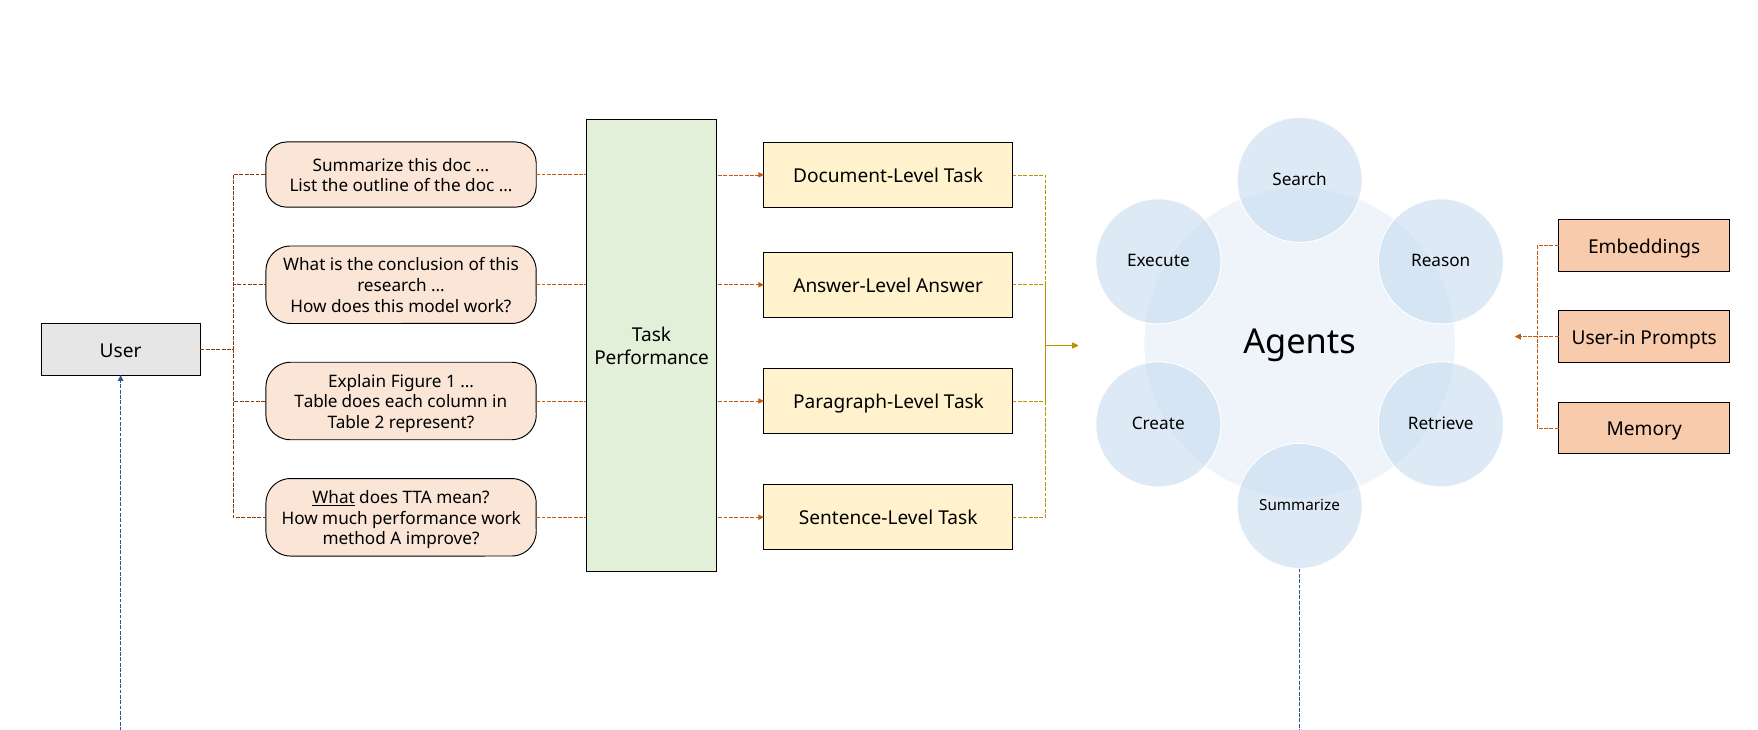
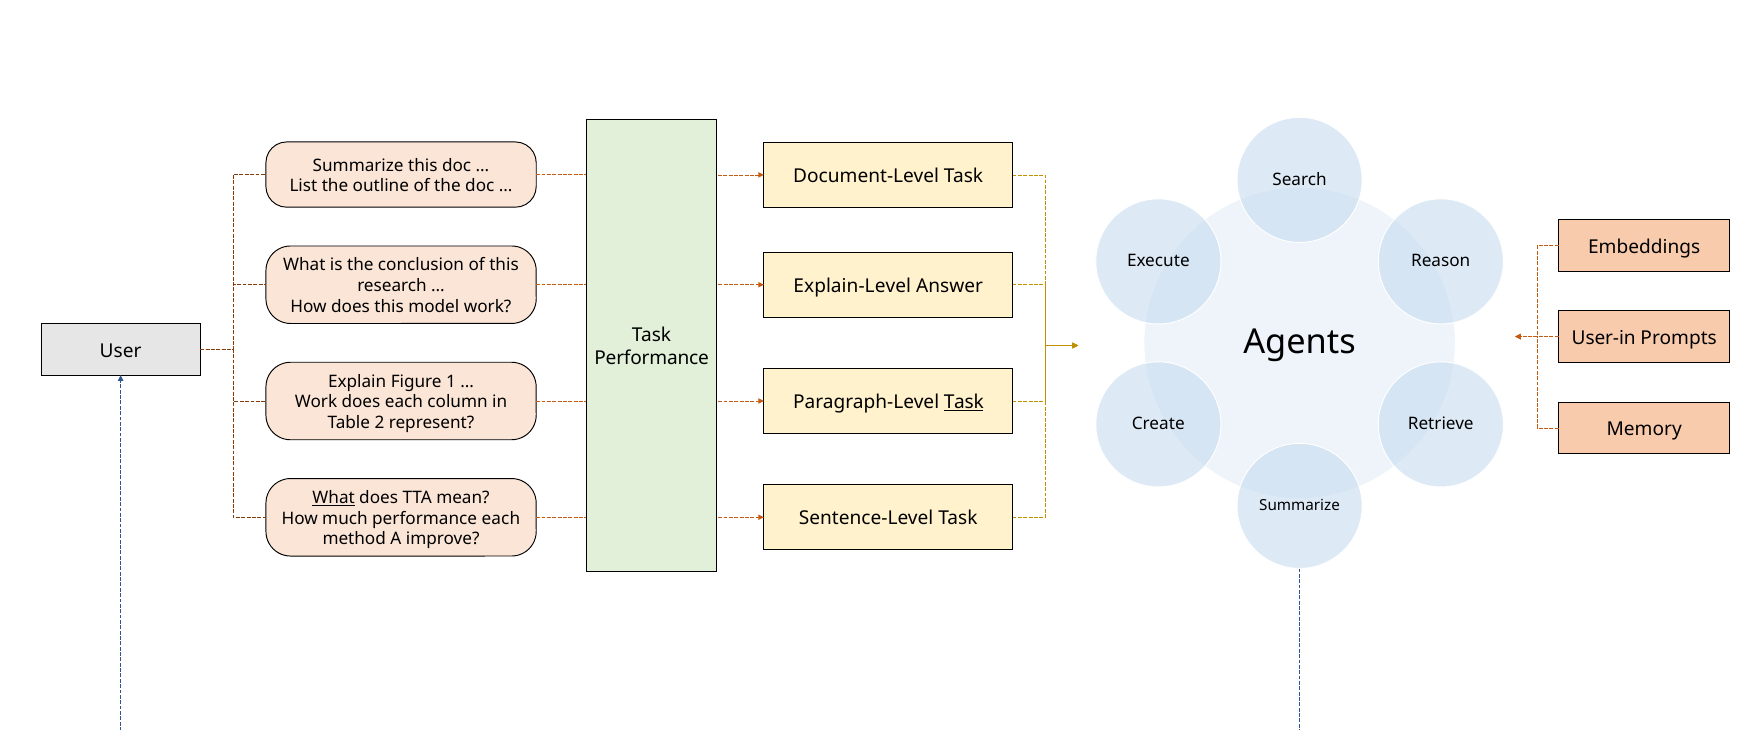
Answer-Level: Answer-Level -> Explain-Level
Task at (964, 402) underline: none -> present
Table at (316, 402): Table -> Work
performance work: work -> each
